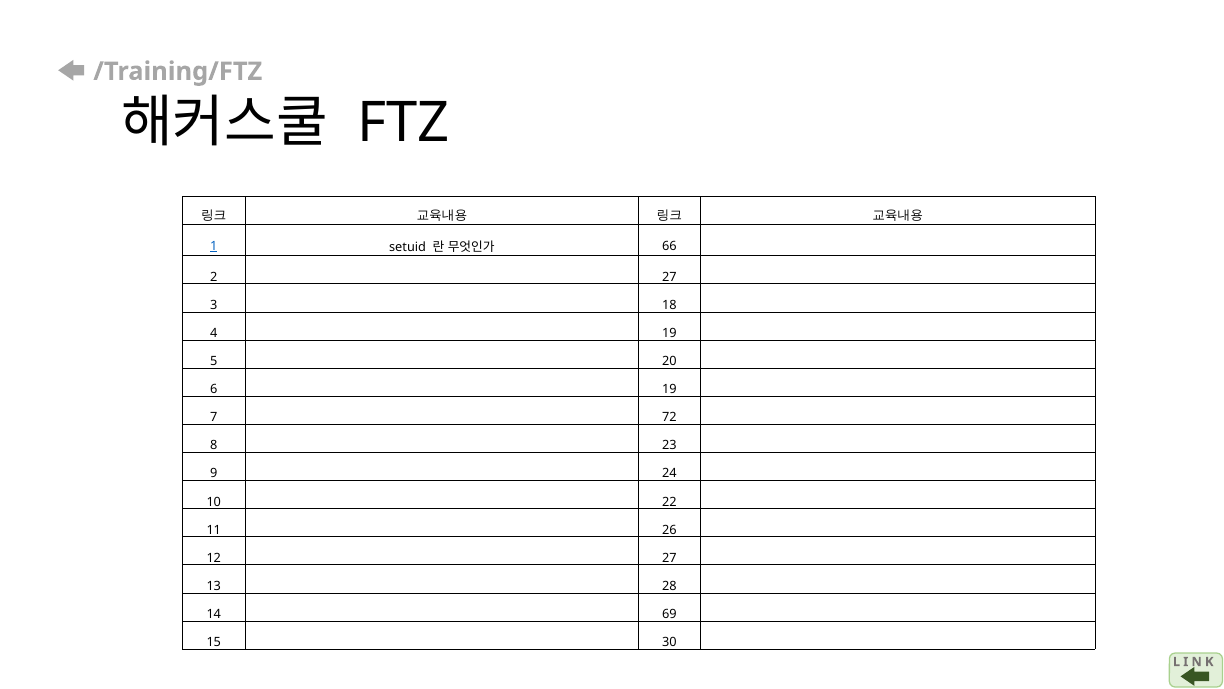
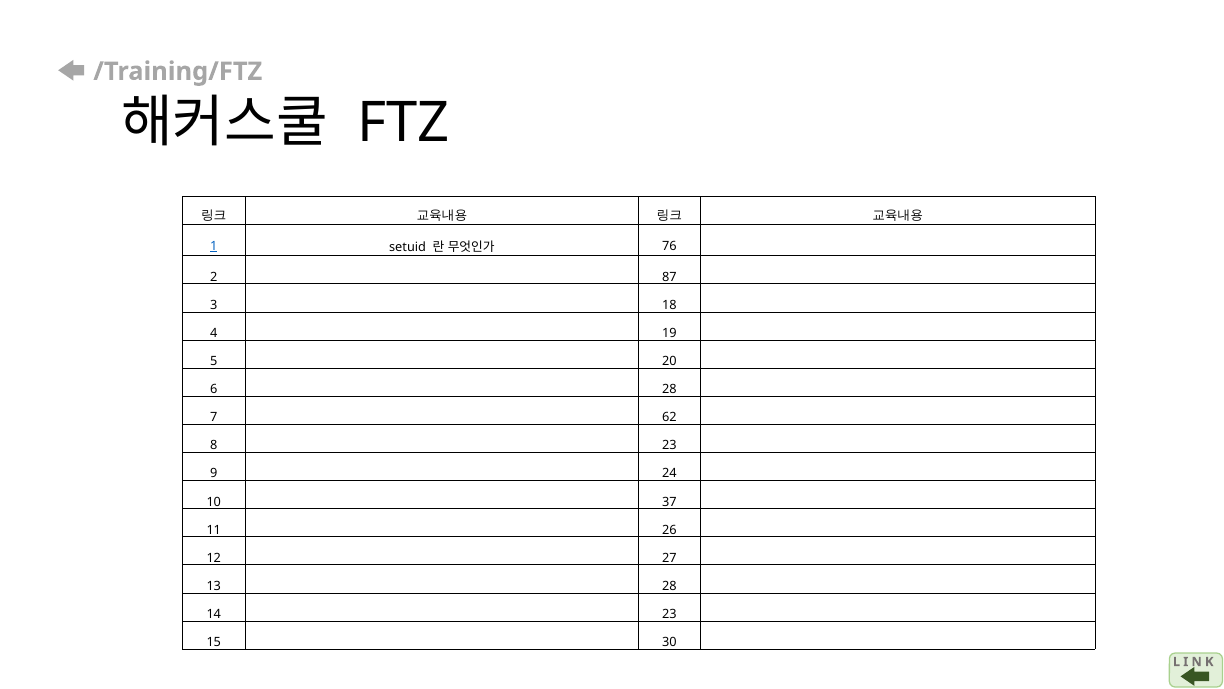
66: 66 -> 76
2 27: 27 -> 87
6 19: 19 -> 28
72: 72 -> 62
22: 22 -> 37
14 69: 69 -> 23
